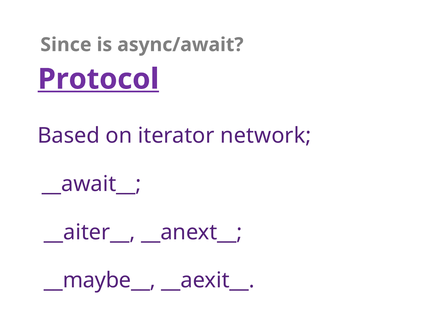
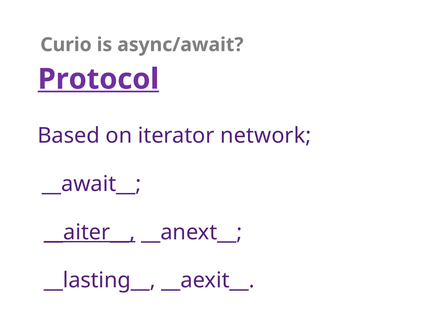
Since: Since -> Curio
__aiter__ underline: none -> present
__maybe__: __maybe__ -> __lasting__
